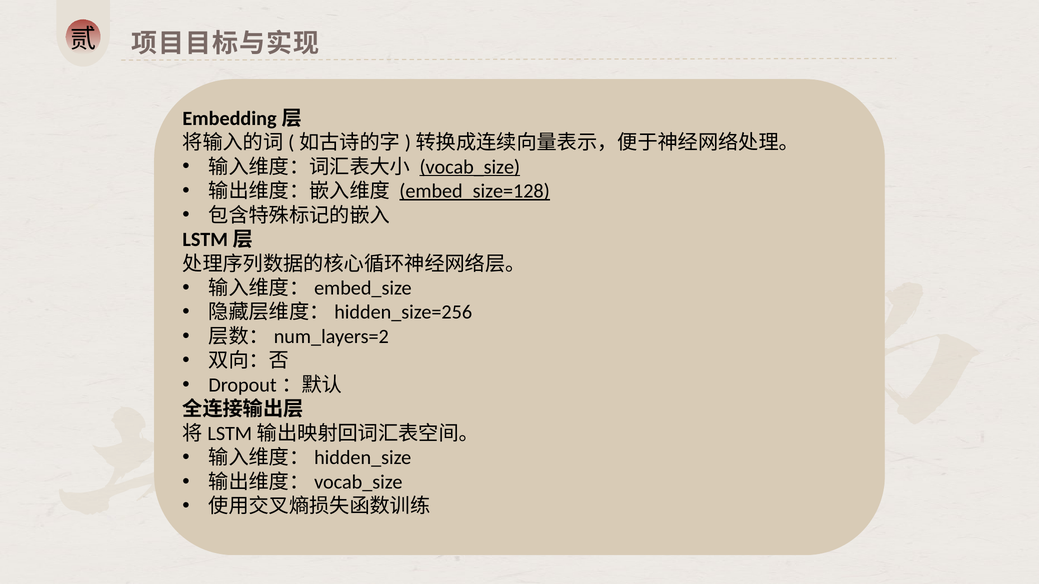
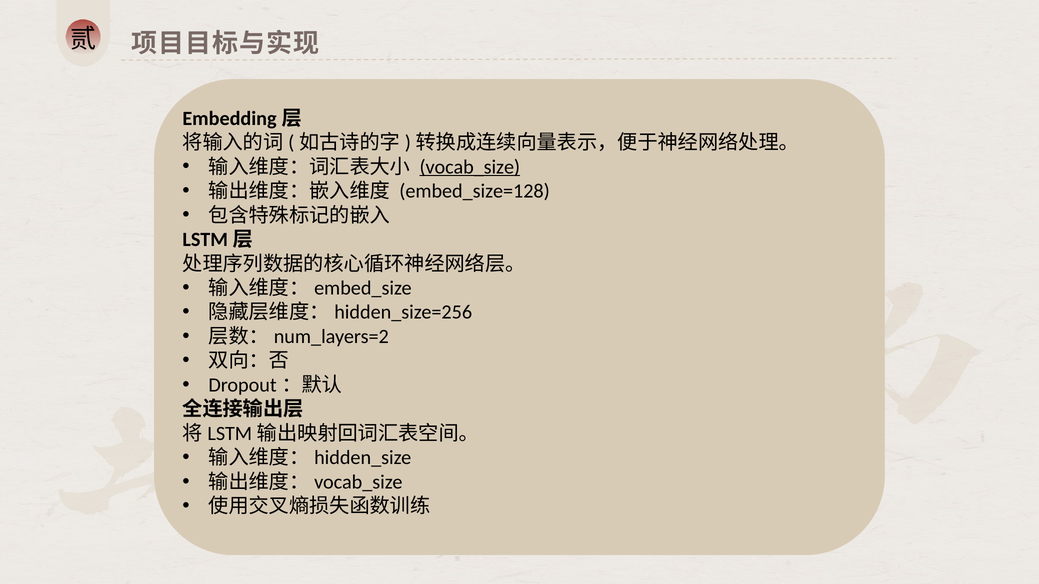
embed_size=128 underline: present -> none
